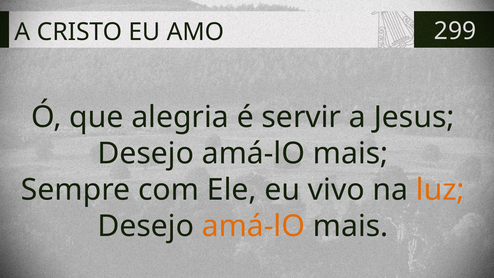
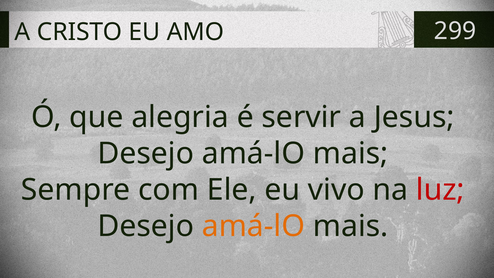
luz colour: orange -> red
